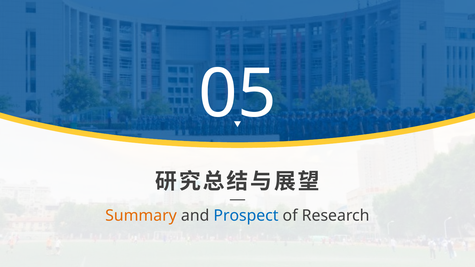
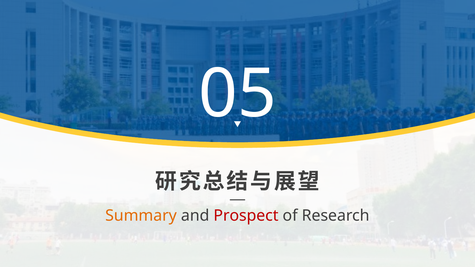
Prospect colour: blue -> red
